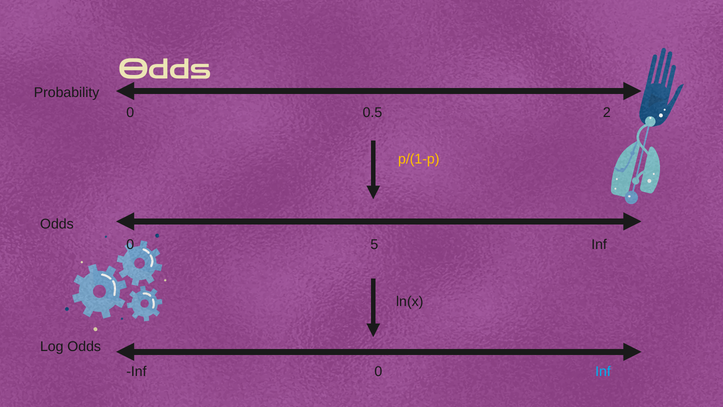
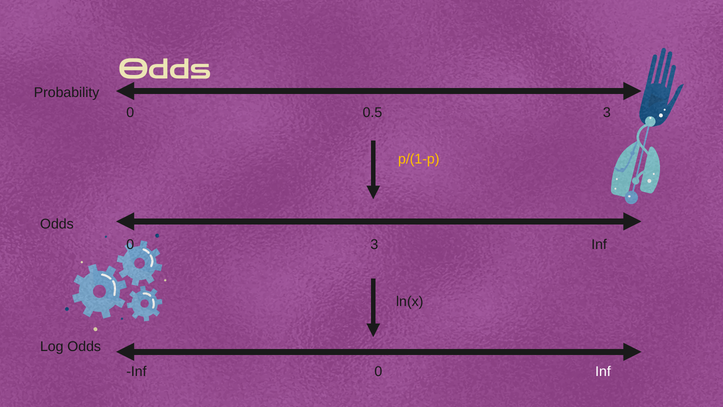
0.5 2: 2 -> 3
0 5: 5 -> 3
Inf at (603, 371) colour: light blue -> white
